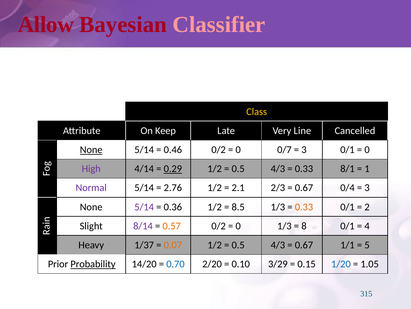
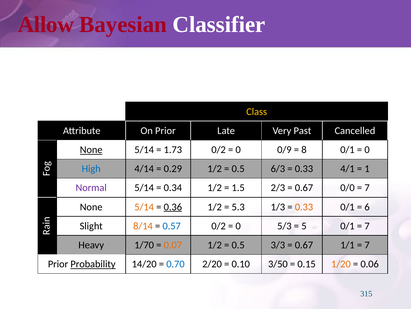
Classifier colour: pink -> white
On Keep: Keep -> Prior
Line: Line -> Past
0.46: 0.46 -> 1.73
0/7: 0/7 -> 0/9
3 at (304, 150): 3 -> 8
High colour: purple -> blue
0.29 underline: present -> none
4/3 at (278, 169): 4/3 -> 6/3
8/1: 8/1 -> 4/1
2.76: 2.76 -> 0.34
2.1: 2.1 -> 1.5
0/4: 0/4 -> 0/0
3 at (367, 188): 3 -> 7
5/14 at (144, 207) colour: purple -> orange
0.36 underline: none -> present
8.5: 8.5 -> 5.3
2: 2 -> 6
8/14 colour: purple -> orange
0.57 colour: orange -> blue
0 1/3: 1/3 -> 5/3
8: 8 -> 5
4 at (367, 226): 4 -> 7
1/37: 1/37 -> 1/70
4/3 at (278, 245): 4/3 -> 3/3
5 at (367, 245): 5 -> 7
3/29: 3/29 -> 3/50
1/20 colour: blue -> orange
1.05: 1.05 -> 0.06
